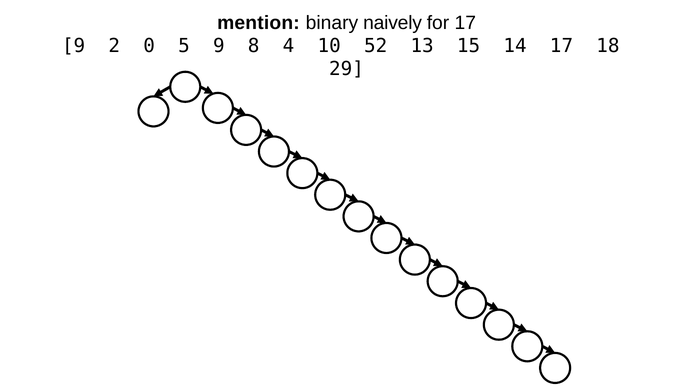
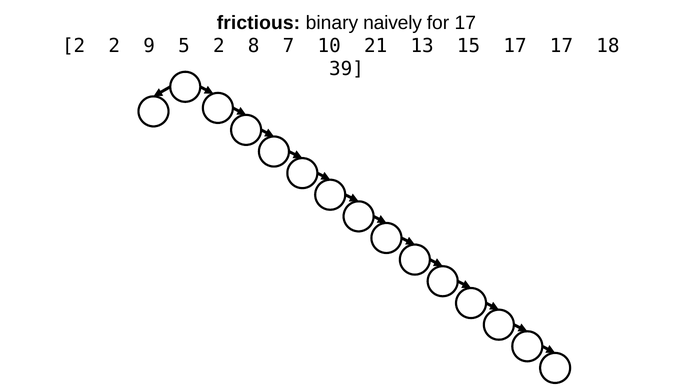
mention: mention -> frictious
9 at (74, 46): 9 -> 2
2 0: 0 -> 9
5 9: 9 -> 2
8 4: 4 -> 7
52: 52 -> 21
15 14: 14 -> 17
29: 29 -> 39
